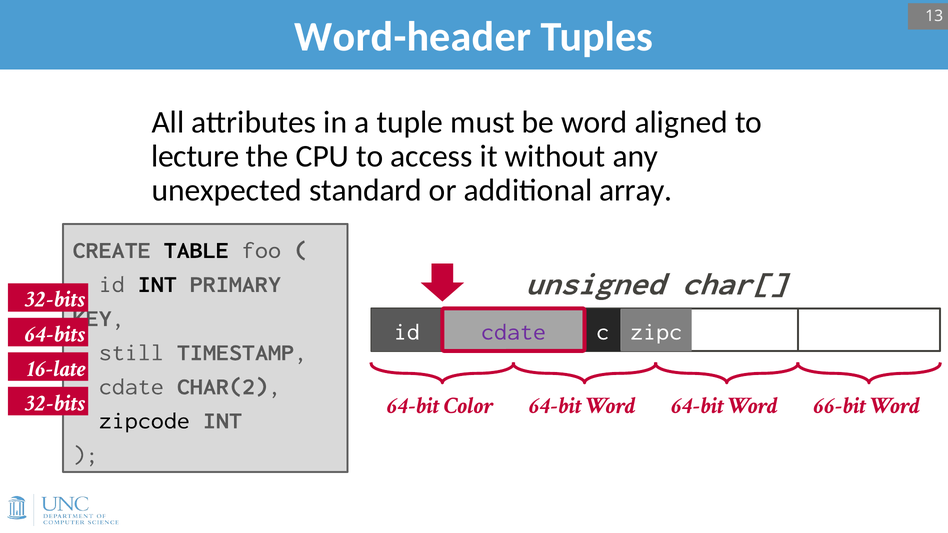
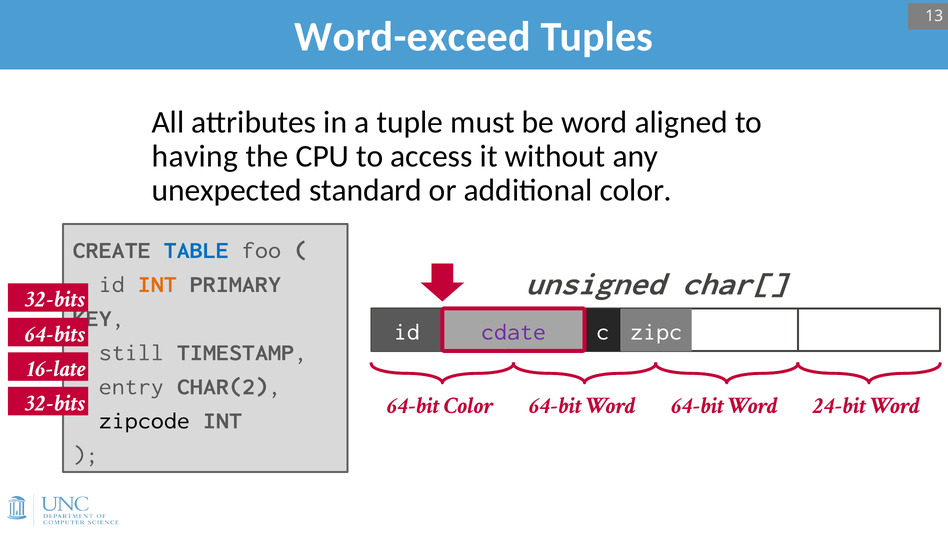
Word-header: Word-header -> Word-exceed
lecture: lecture -> having
additional array: array -> color
TABLE colour: black -> blue
INT at (157, 284) colour: black -> orange
cdate at (131, 387): cdate -> entry
66-bit: 66-bit -> 24-bit
